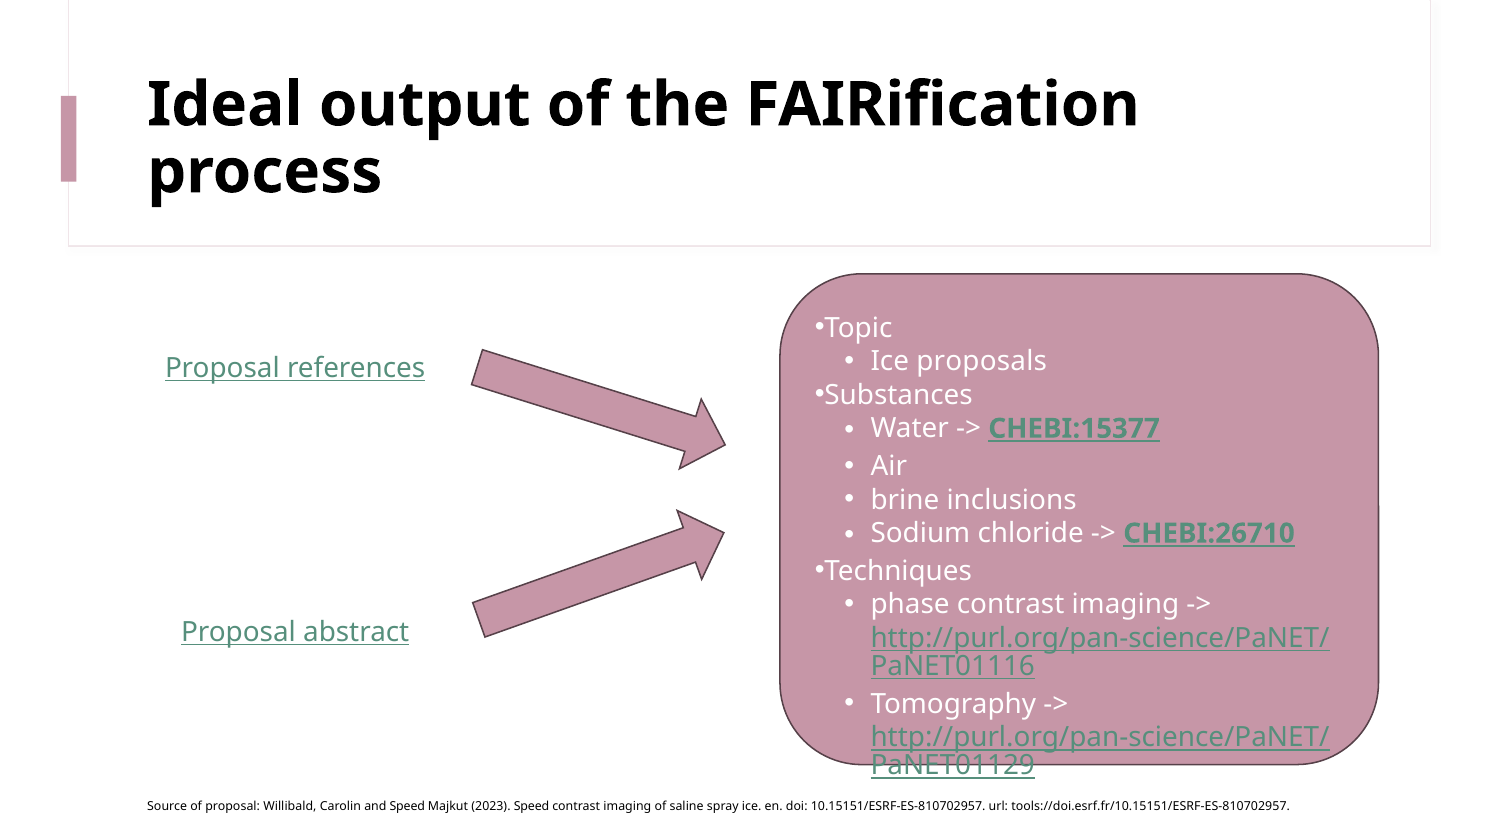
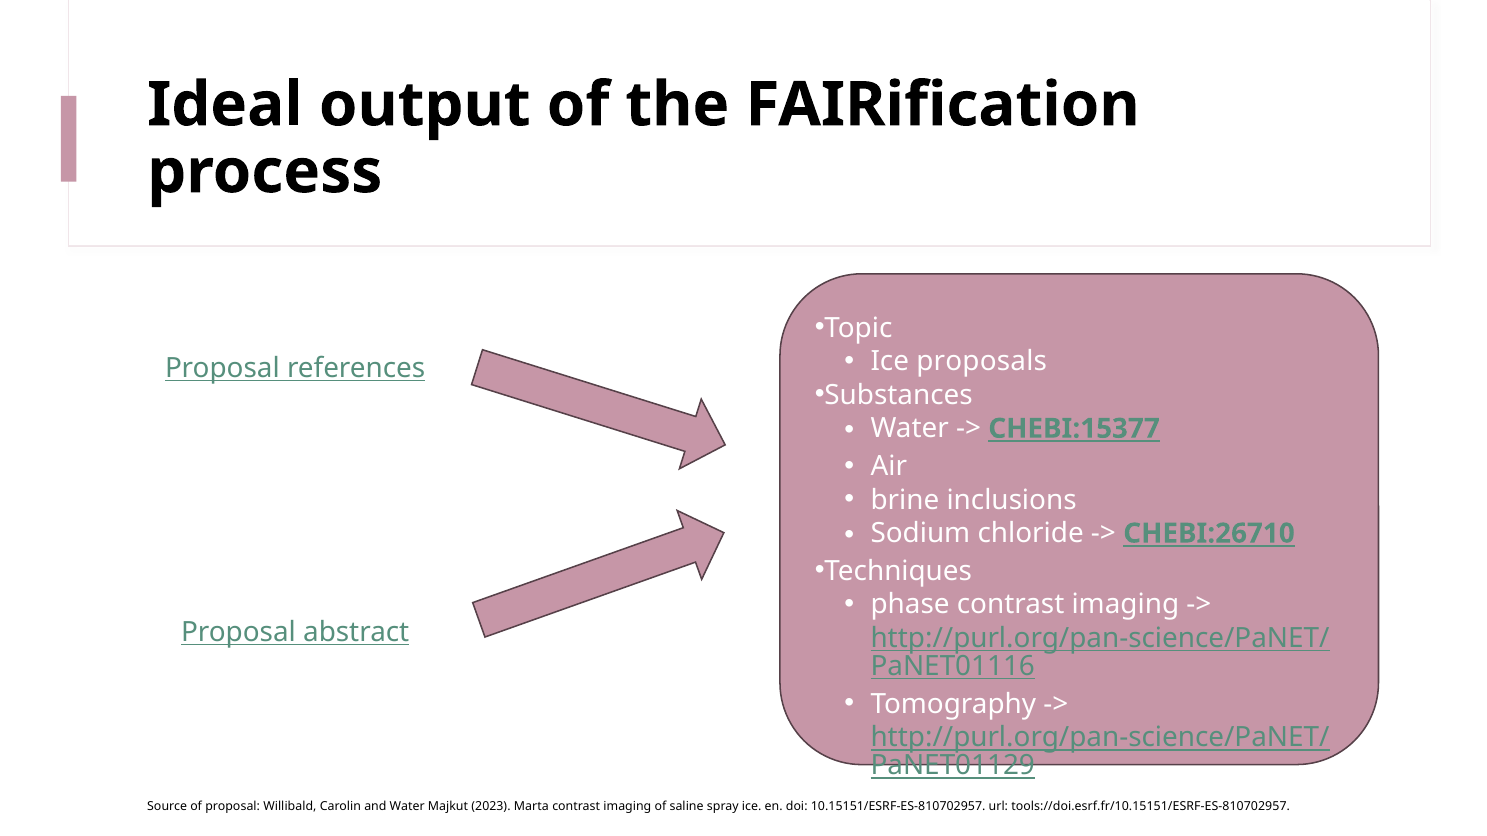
and Speed: Speed -> Water
2023 Speed: Speed -> Marta
